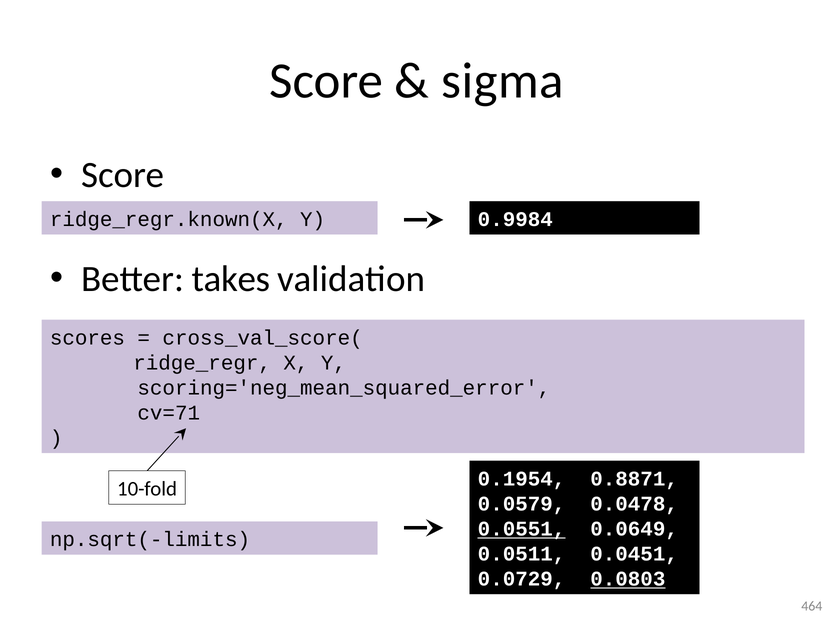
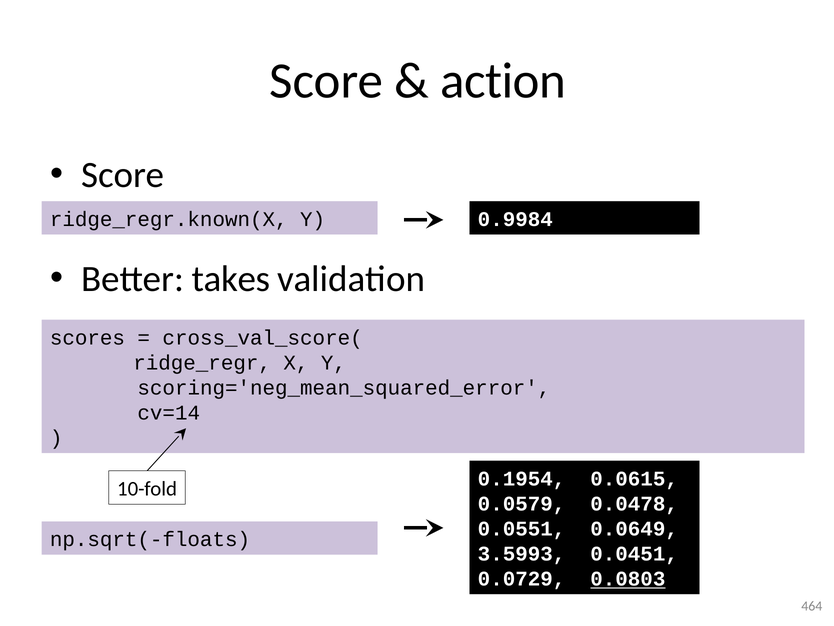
sigma: sigma -> action
cv=71: cv=71 -> cv=14
0.8871: 0.8871 -> 0.0615
0.0551 underline: present -> none
np.sqrt(-limits: np.sqrt(-limits -> np.sqrt(-floats
0.0511: 0.0511 -> 3.5993
